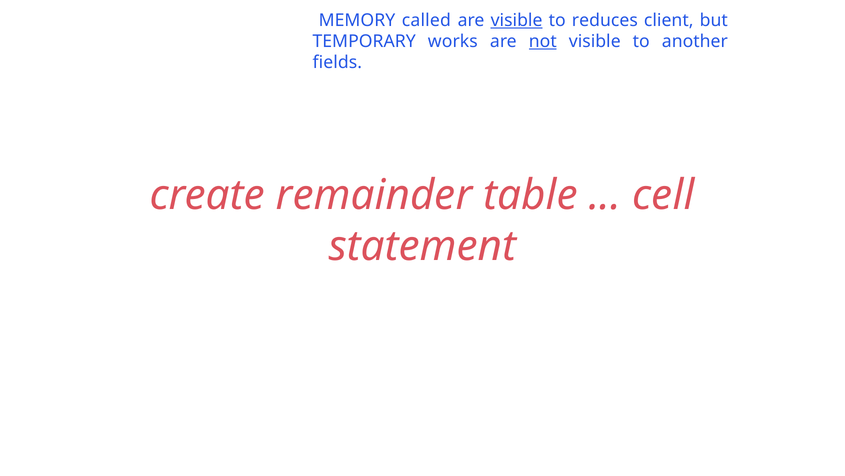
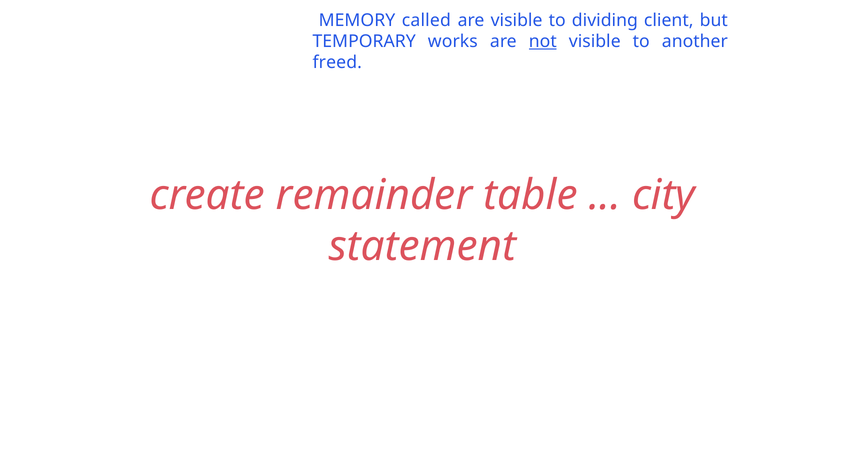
visible at (517, 20) underline: present -> none
reduces: reduces -> dividing
fields: fields -> freed
cell: cell -> city
